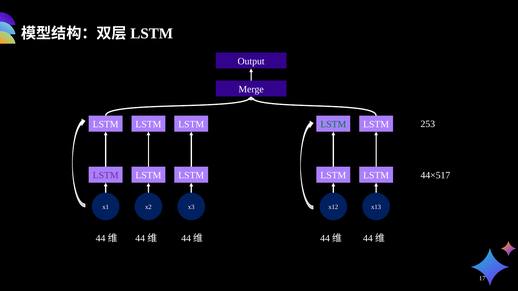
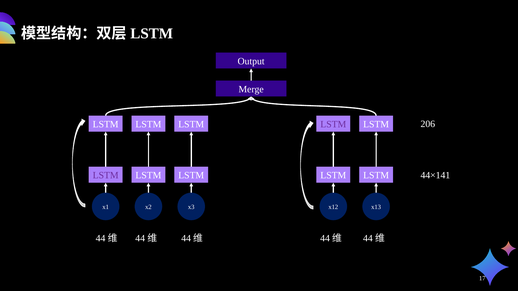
LSTM at (333, 124) colour: green -> purple
253: 253 -> 206
44×517: 44×517 -> 44×141
